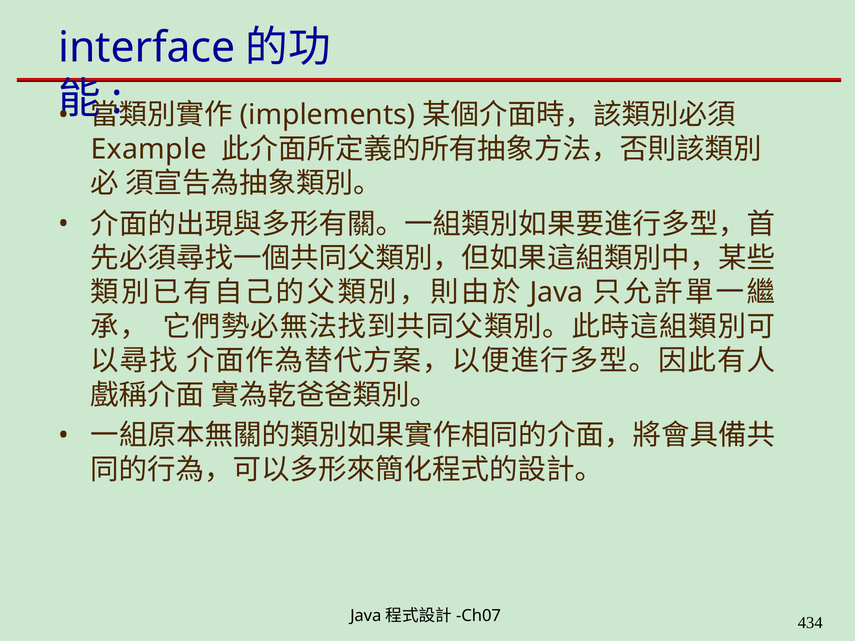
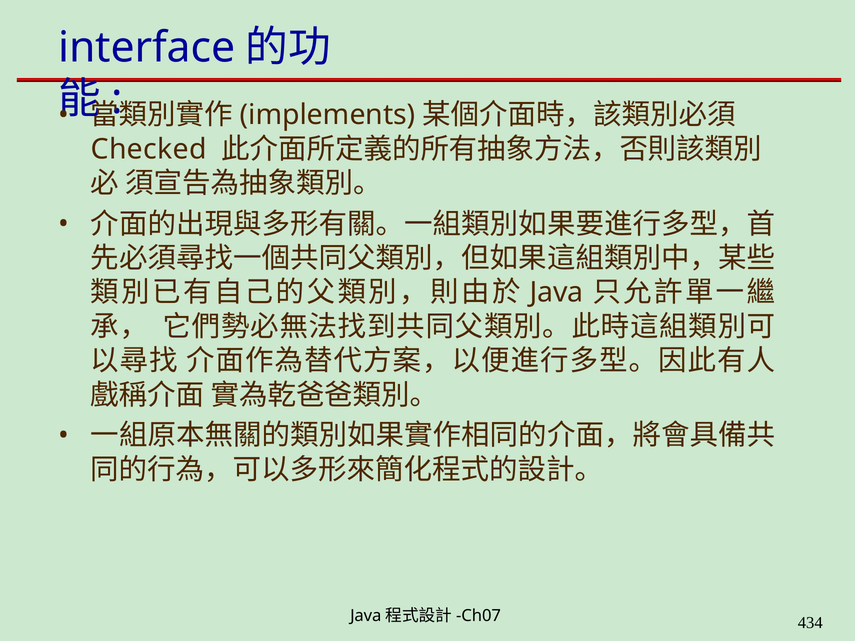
Example: Example -> Checked
